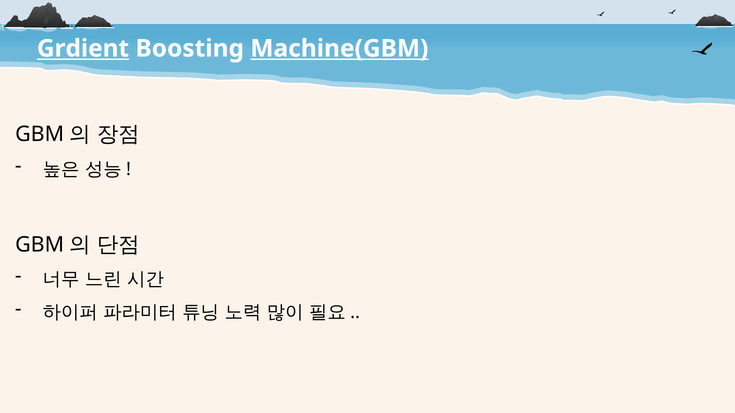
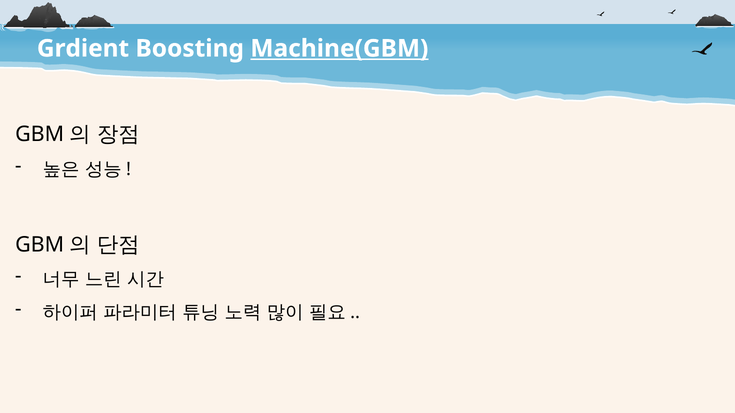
Grdient underline: present -> none
